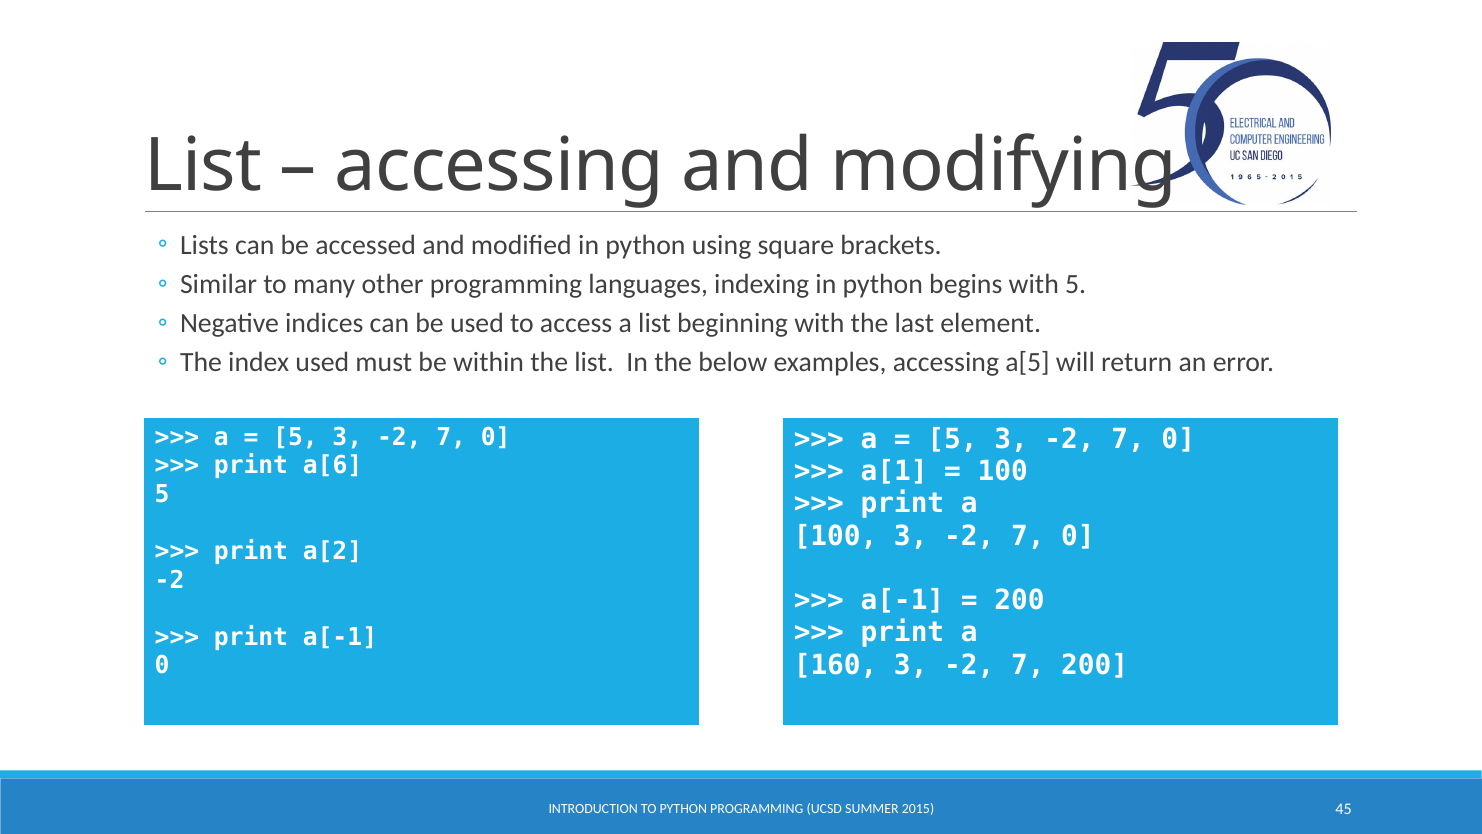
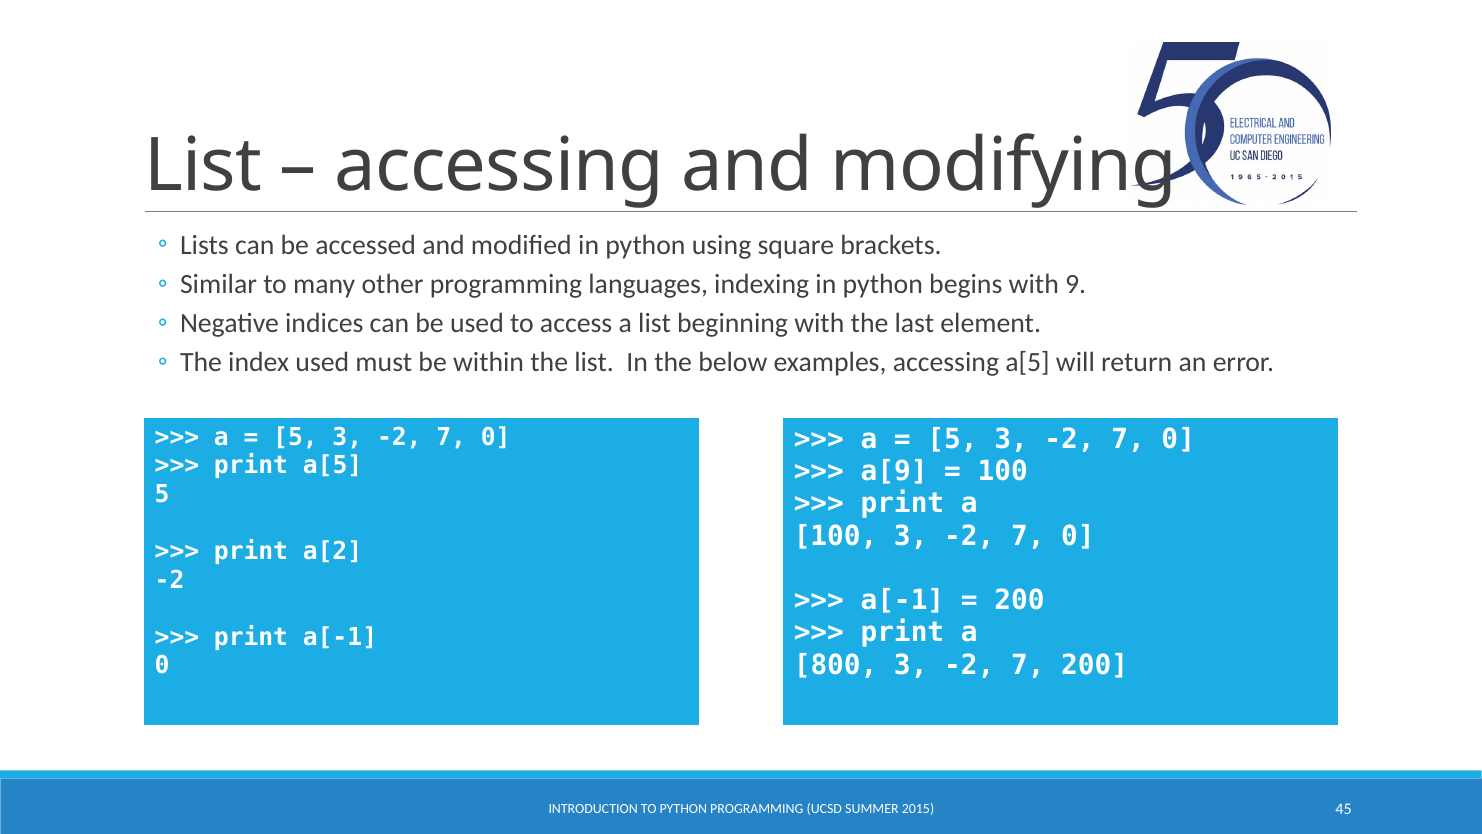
with 5: 5 -> 9
print a[6: a[6 -> a[5
a[1: a[1 -> a[9
160: 160 -> 800
